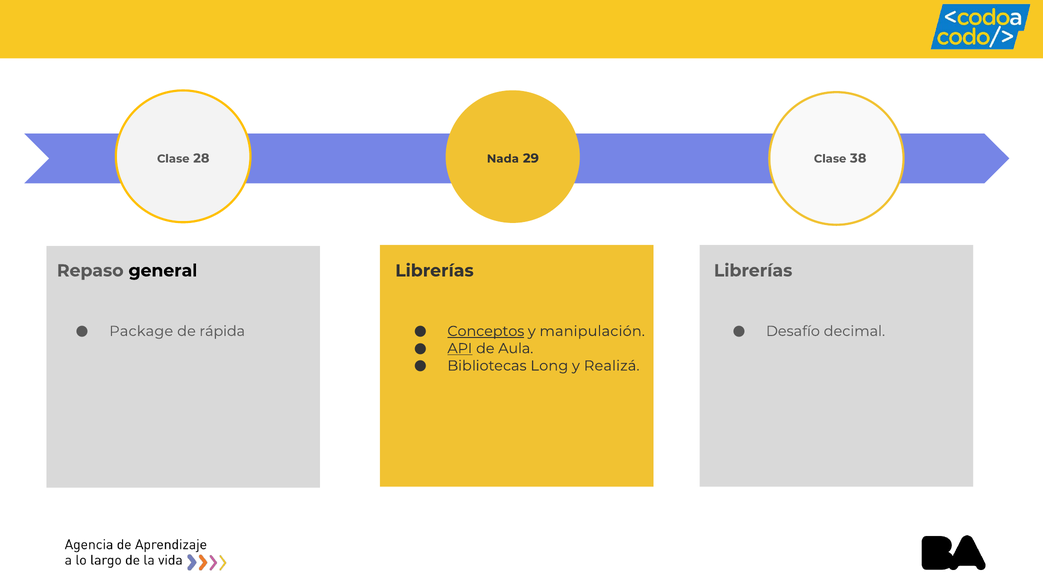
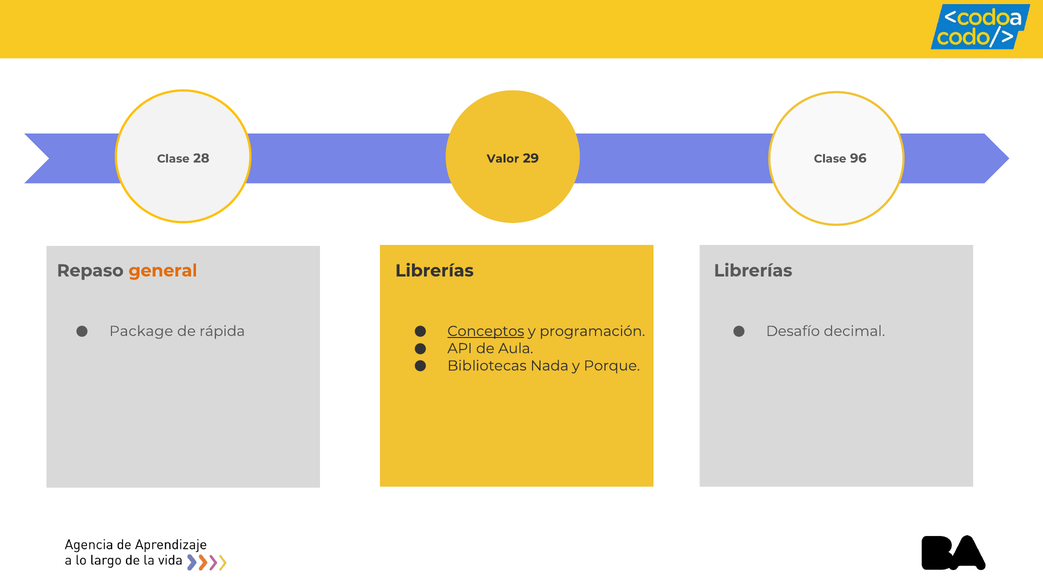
Nada: Nada -> Valor
38: 38 -> 96
general colour: black -> orange
manipulación: manipulación -> programación
API underline: present -> none
Long: Long -> Nada
Realizá: Realizá -> Porque
